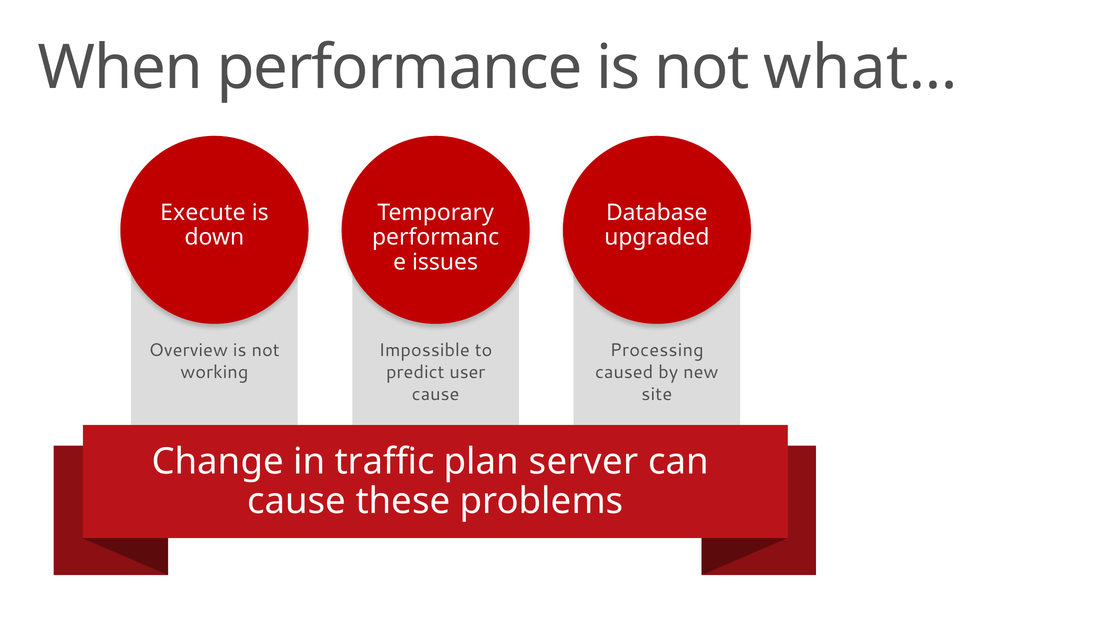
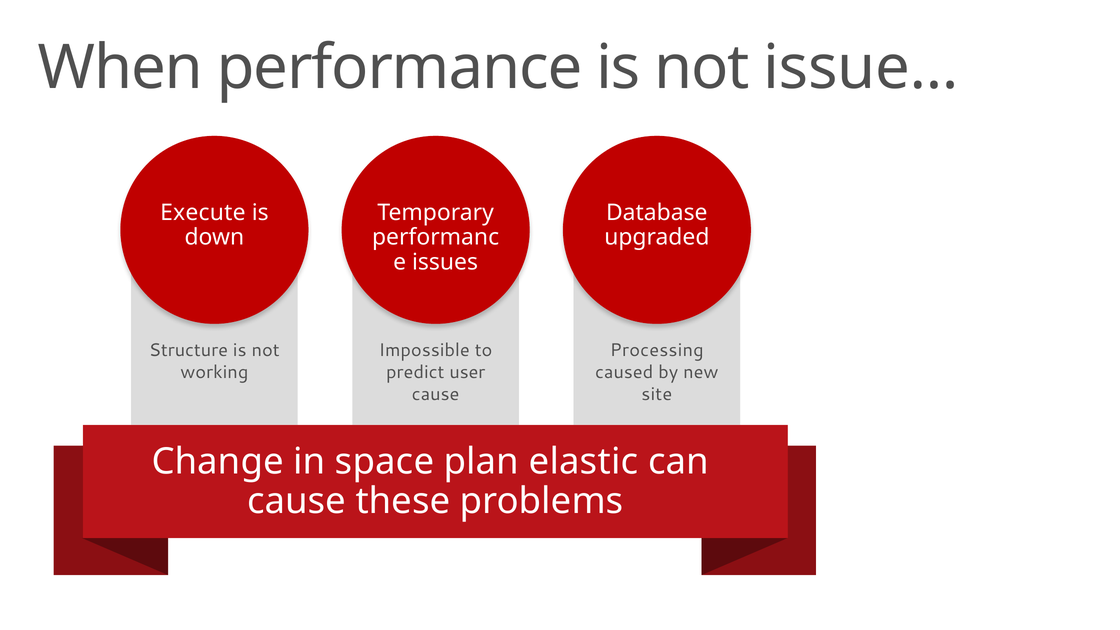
what…: what… -> issue…
Overview: Overview -> Structure
traffic: traffic -> space
server: server -> elastic
